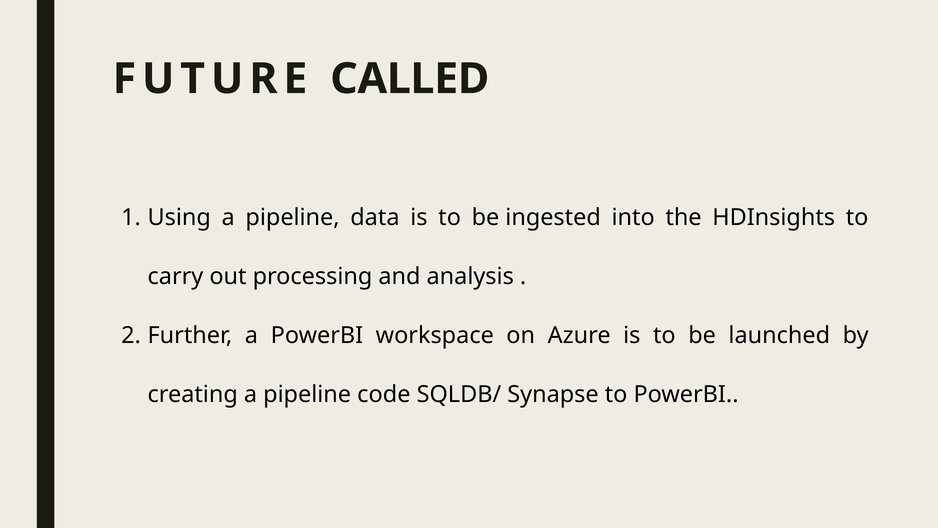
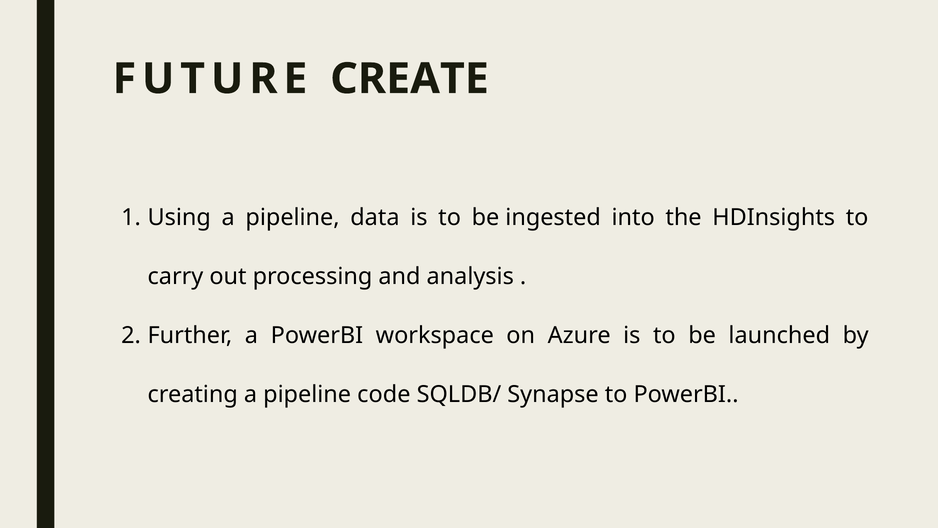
CALLED: CALLED -> CREATE
